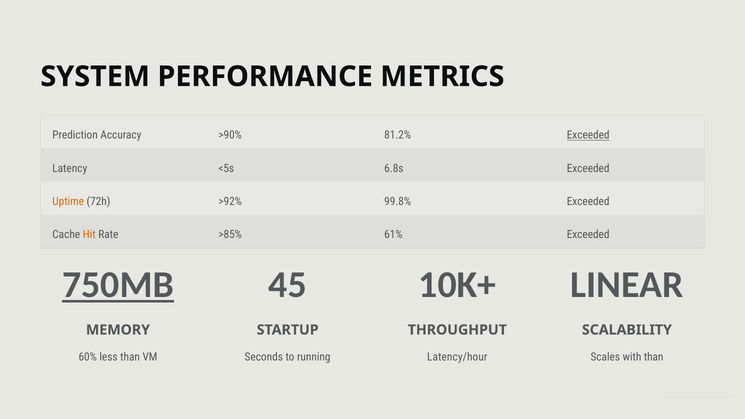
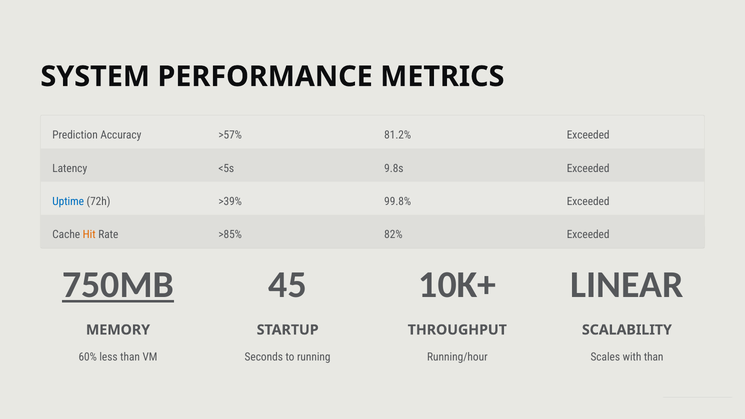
>90%: >90% -> >57%
Exceeded at (588, 135) underline: present -> none
6.8s: 6.8s -> 9.8s
Uptime colour: orange -> blue
>92%: >92% -> >39%
61%: 61% -> 82%
Latency/hour: Latency/hour -> Running/hour
